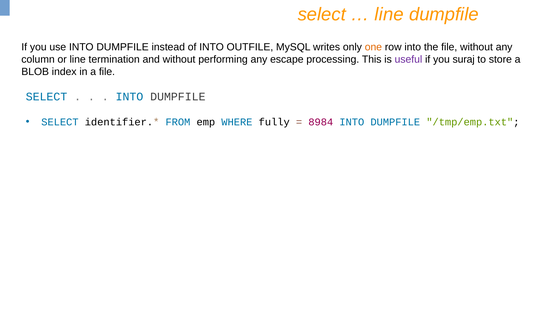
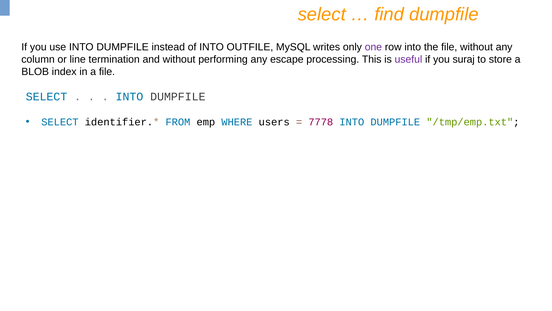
line at (389, 14): line -> find
one colour: orange -> purple
fully: fully -> users
8984: 8984 -> 7778
